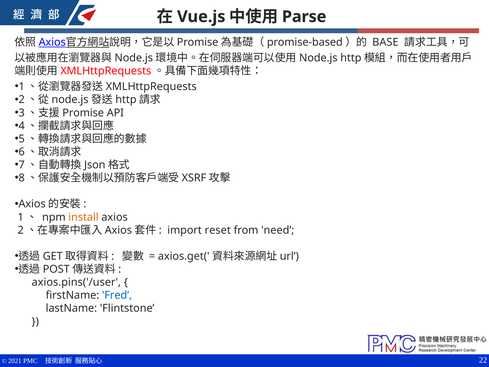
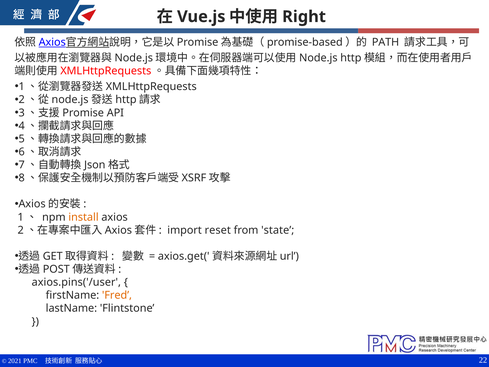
Parse: Parse -> Right
BASE: BASE -> PATH
need: need -> state
Fred colour: blue -> orange
